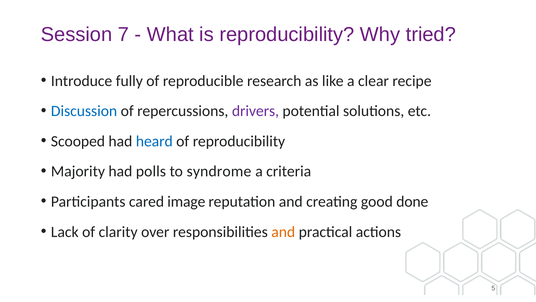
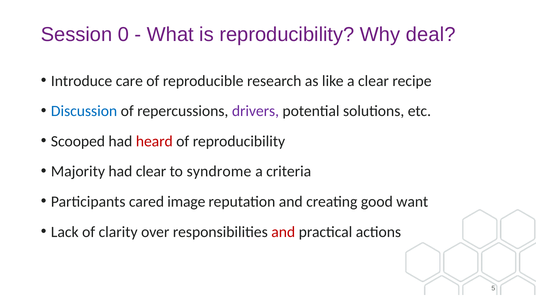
7: 7 -> 0
tried: tried -> deal
fully: fully -> care
heard colour: blue -> red
had polls: polls -> clear
done: done -> want
and at (283, 231) colour: orange -> red
